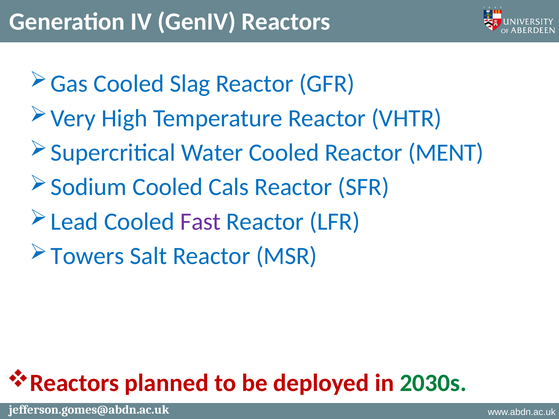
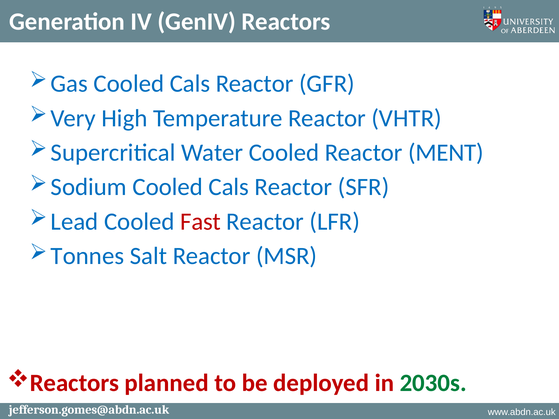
Gas Cooled Slag: Slag -> Cals
Fast colour: purple -> red
Towers: Towers -> Tonnes
